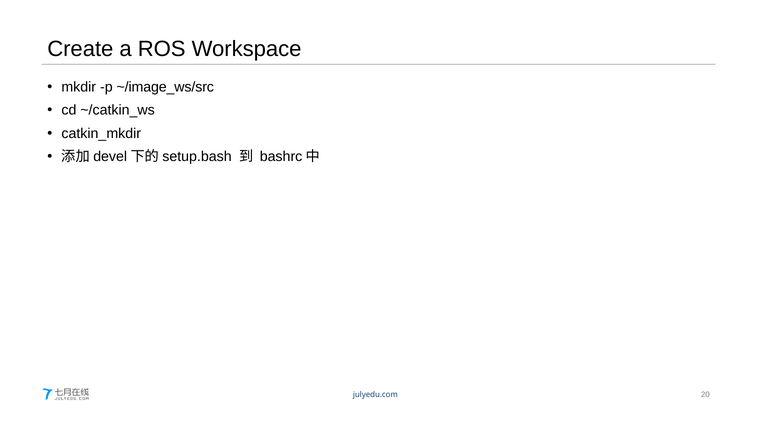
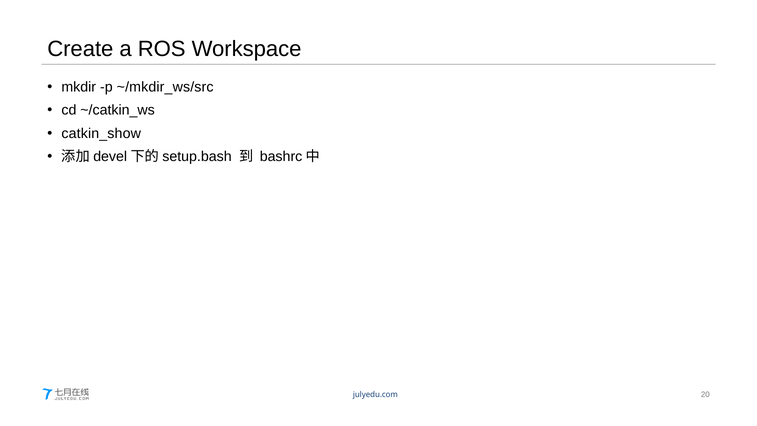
~/image_ws/src: ~/image_ws/src -> ~/mkdir_ws/src
catkin_mkdir: catkin_mkdir -> catkin_show
